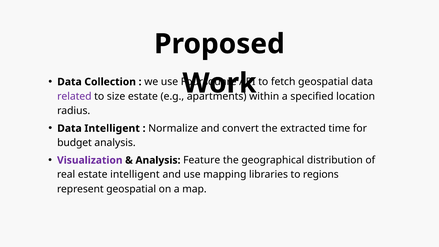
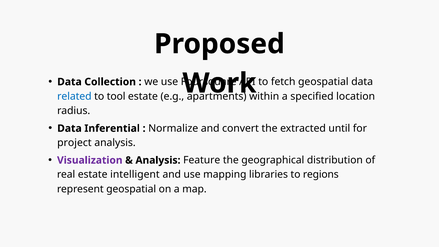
related colour: purple -> blue
size: size -> tool
Data Intelligent: Intelligent -> Inferential
time: time -> until
budget: budget -> project
